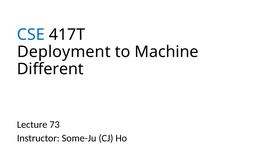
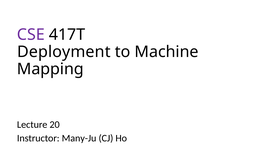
CSE colour: blue -> purple
Different: Different -> Mapping
73: 73 -> 20
Some-Ju: Some-Ju -> Many-Ju
